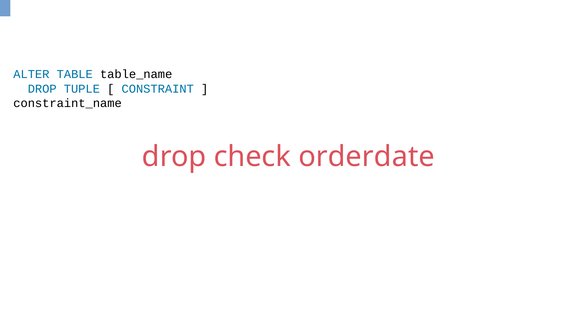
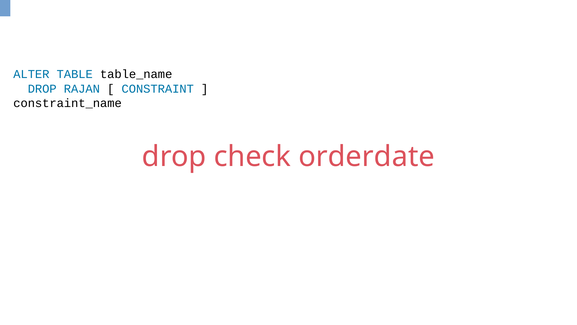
TUPLE: TUPLE -> RAJAN
